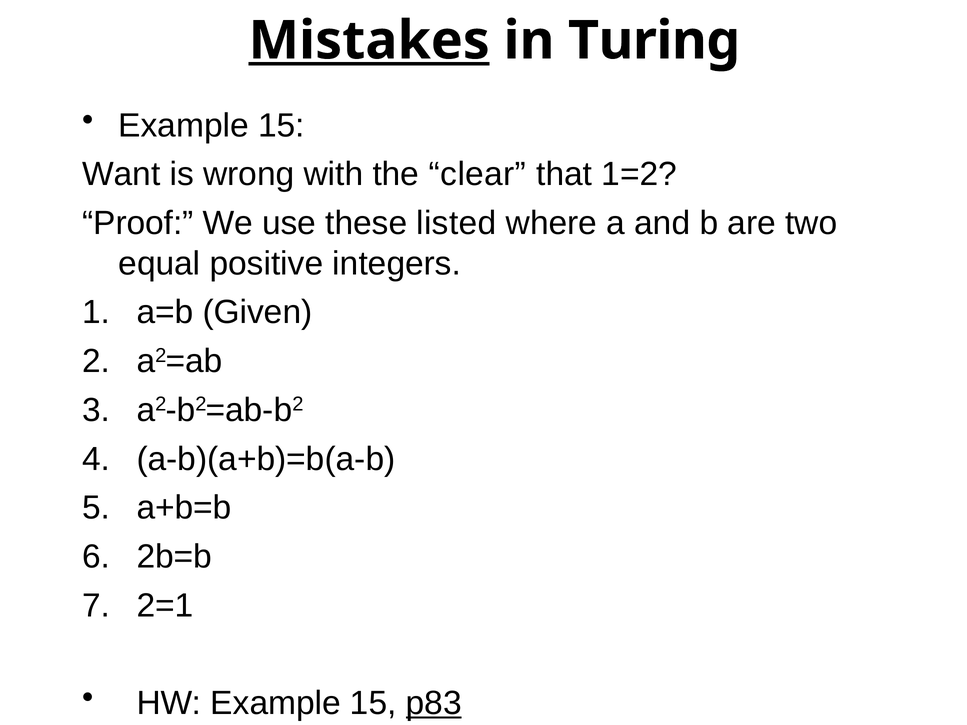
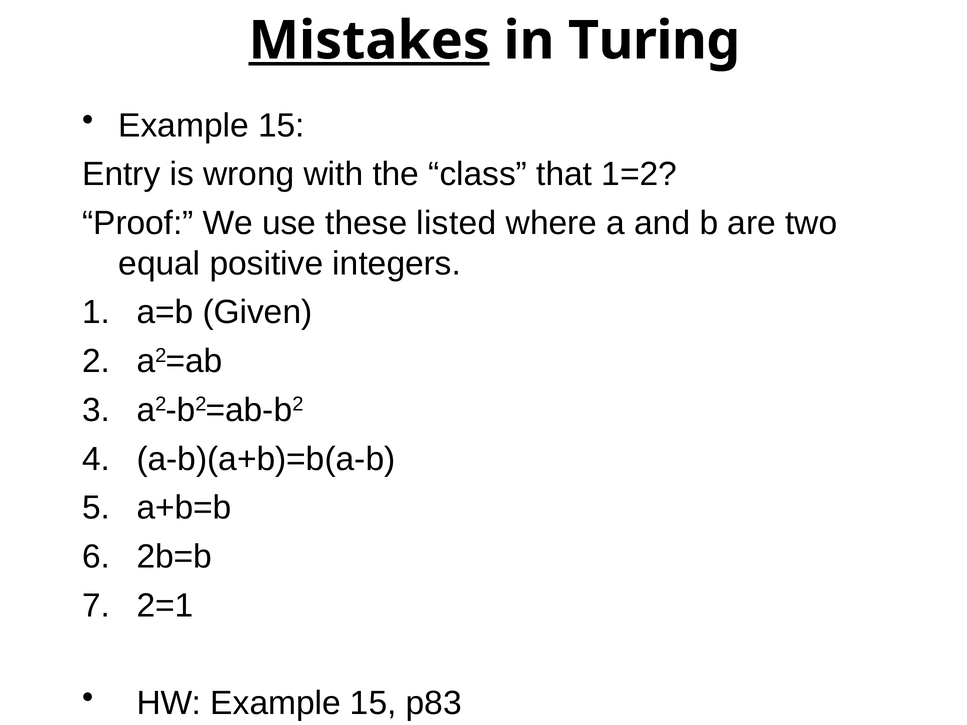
Want: Want -> Entry
clear: clear -> class
p83 underline: present -> none
